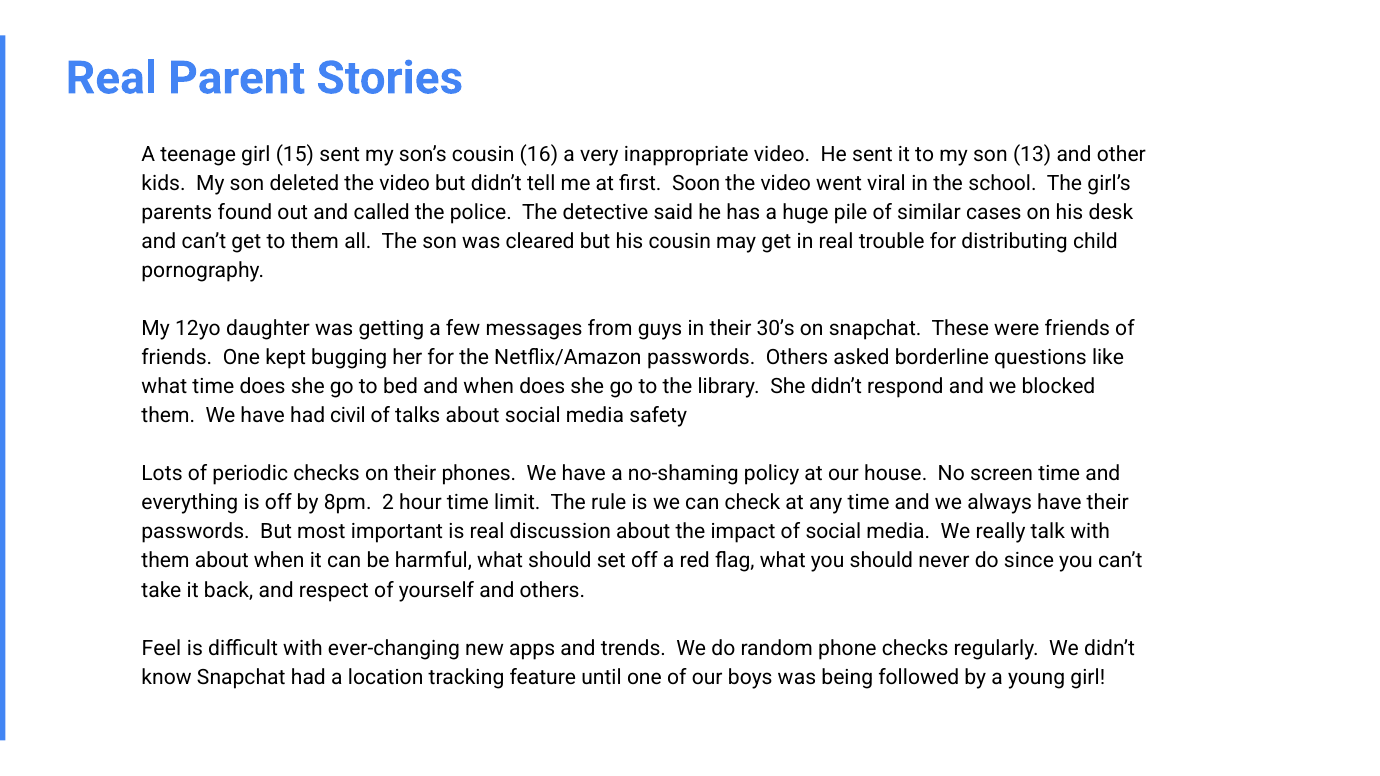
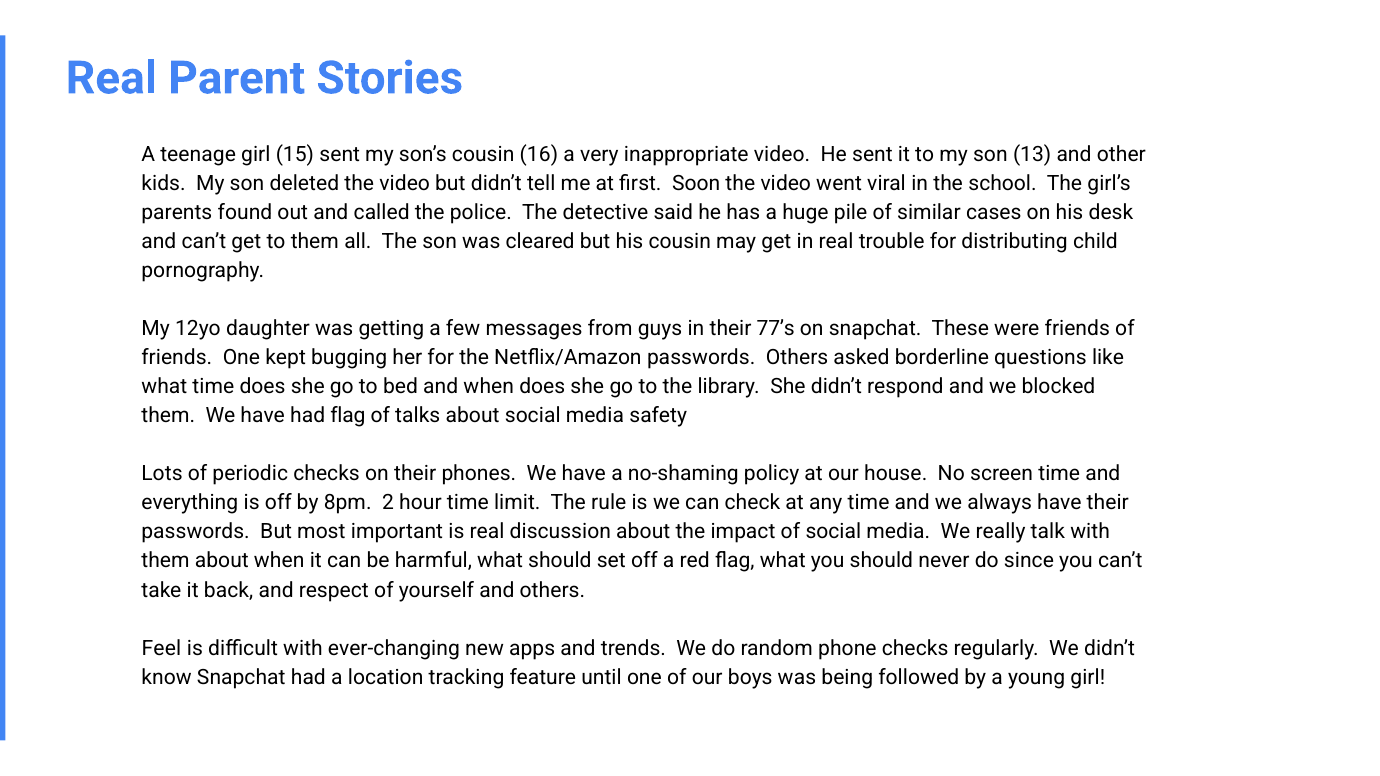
30’s: 30’s -> 77’s
had civil: civil -> flag
